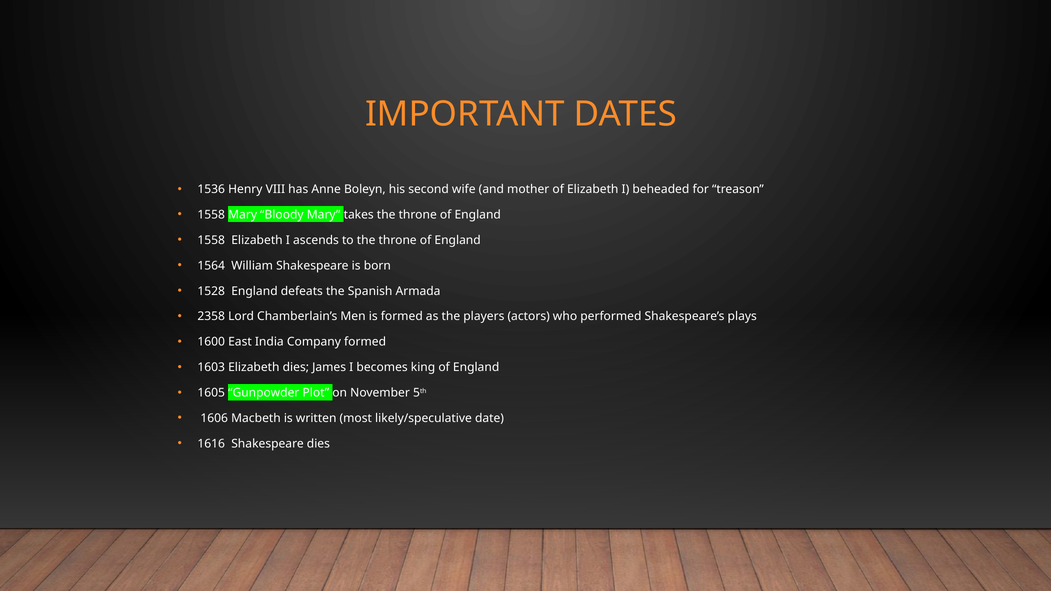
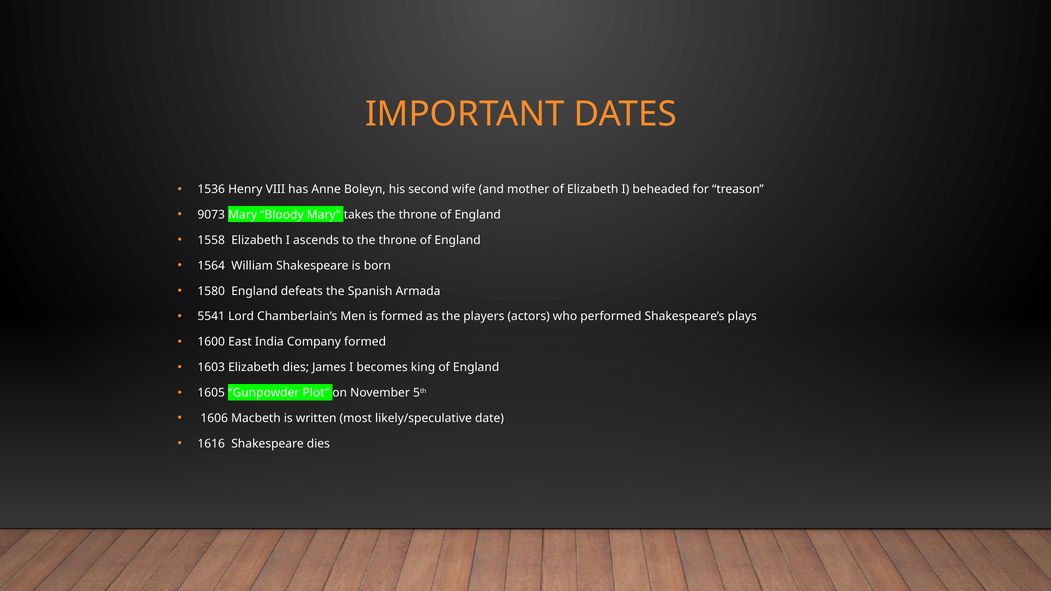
1558 at (211, 215): 1558 -> 9073
1528: 1528 -> 1580
2358: 2358 -> 5541
